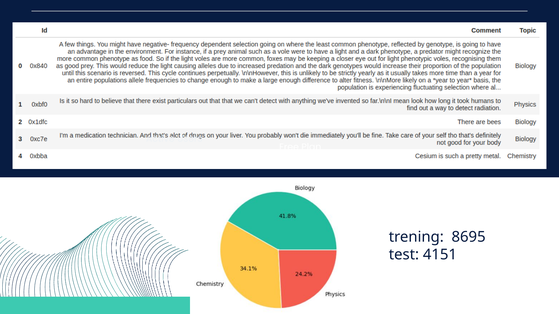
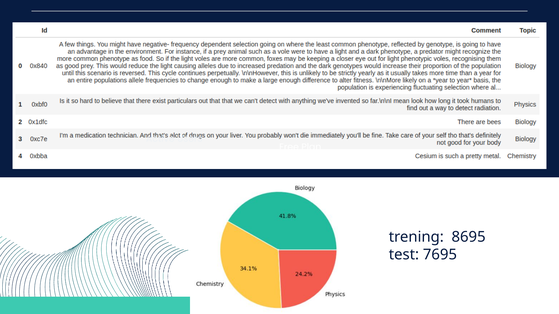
4151: 4151 -> 7695
